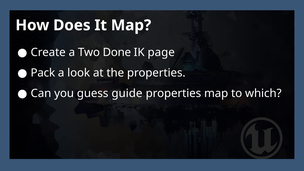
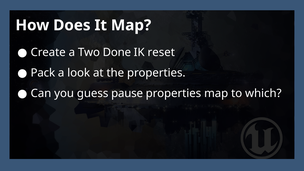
page: page -> reset
guide: guide -> pause
